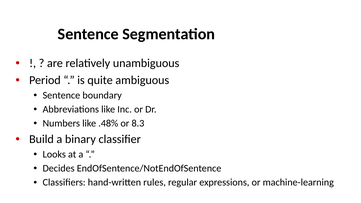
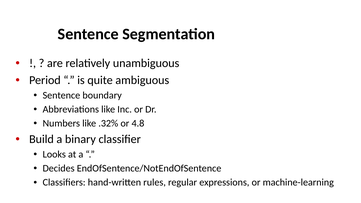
.48%: .48% -> .32%
8.3: 8.3 -> 4.8
